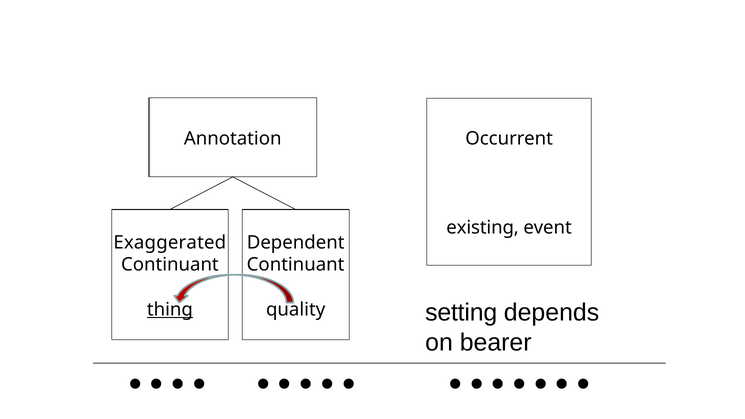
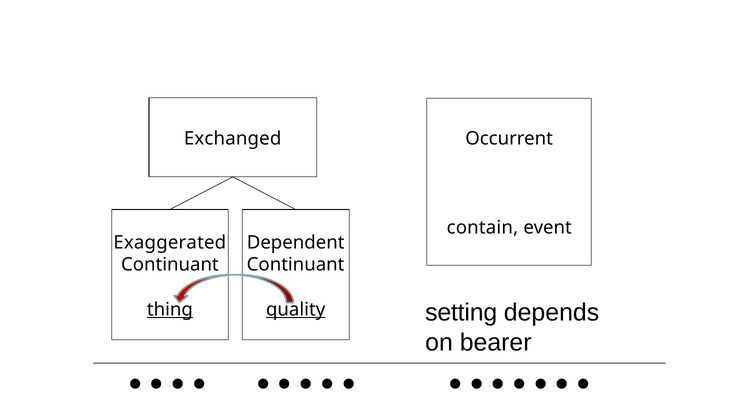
Annotation: Annotation -> Exchanged
existing: existing -> contain
quality underline: none -> present
